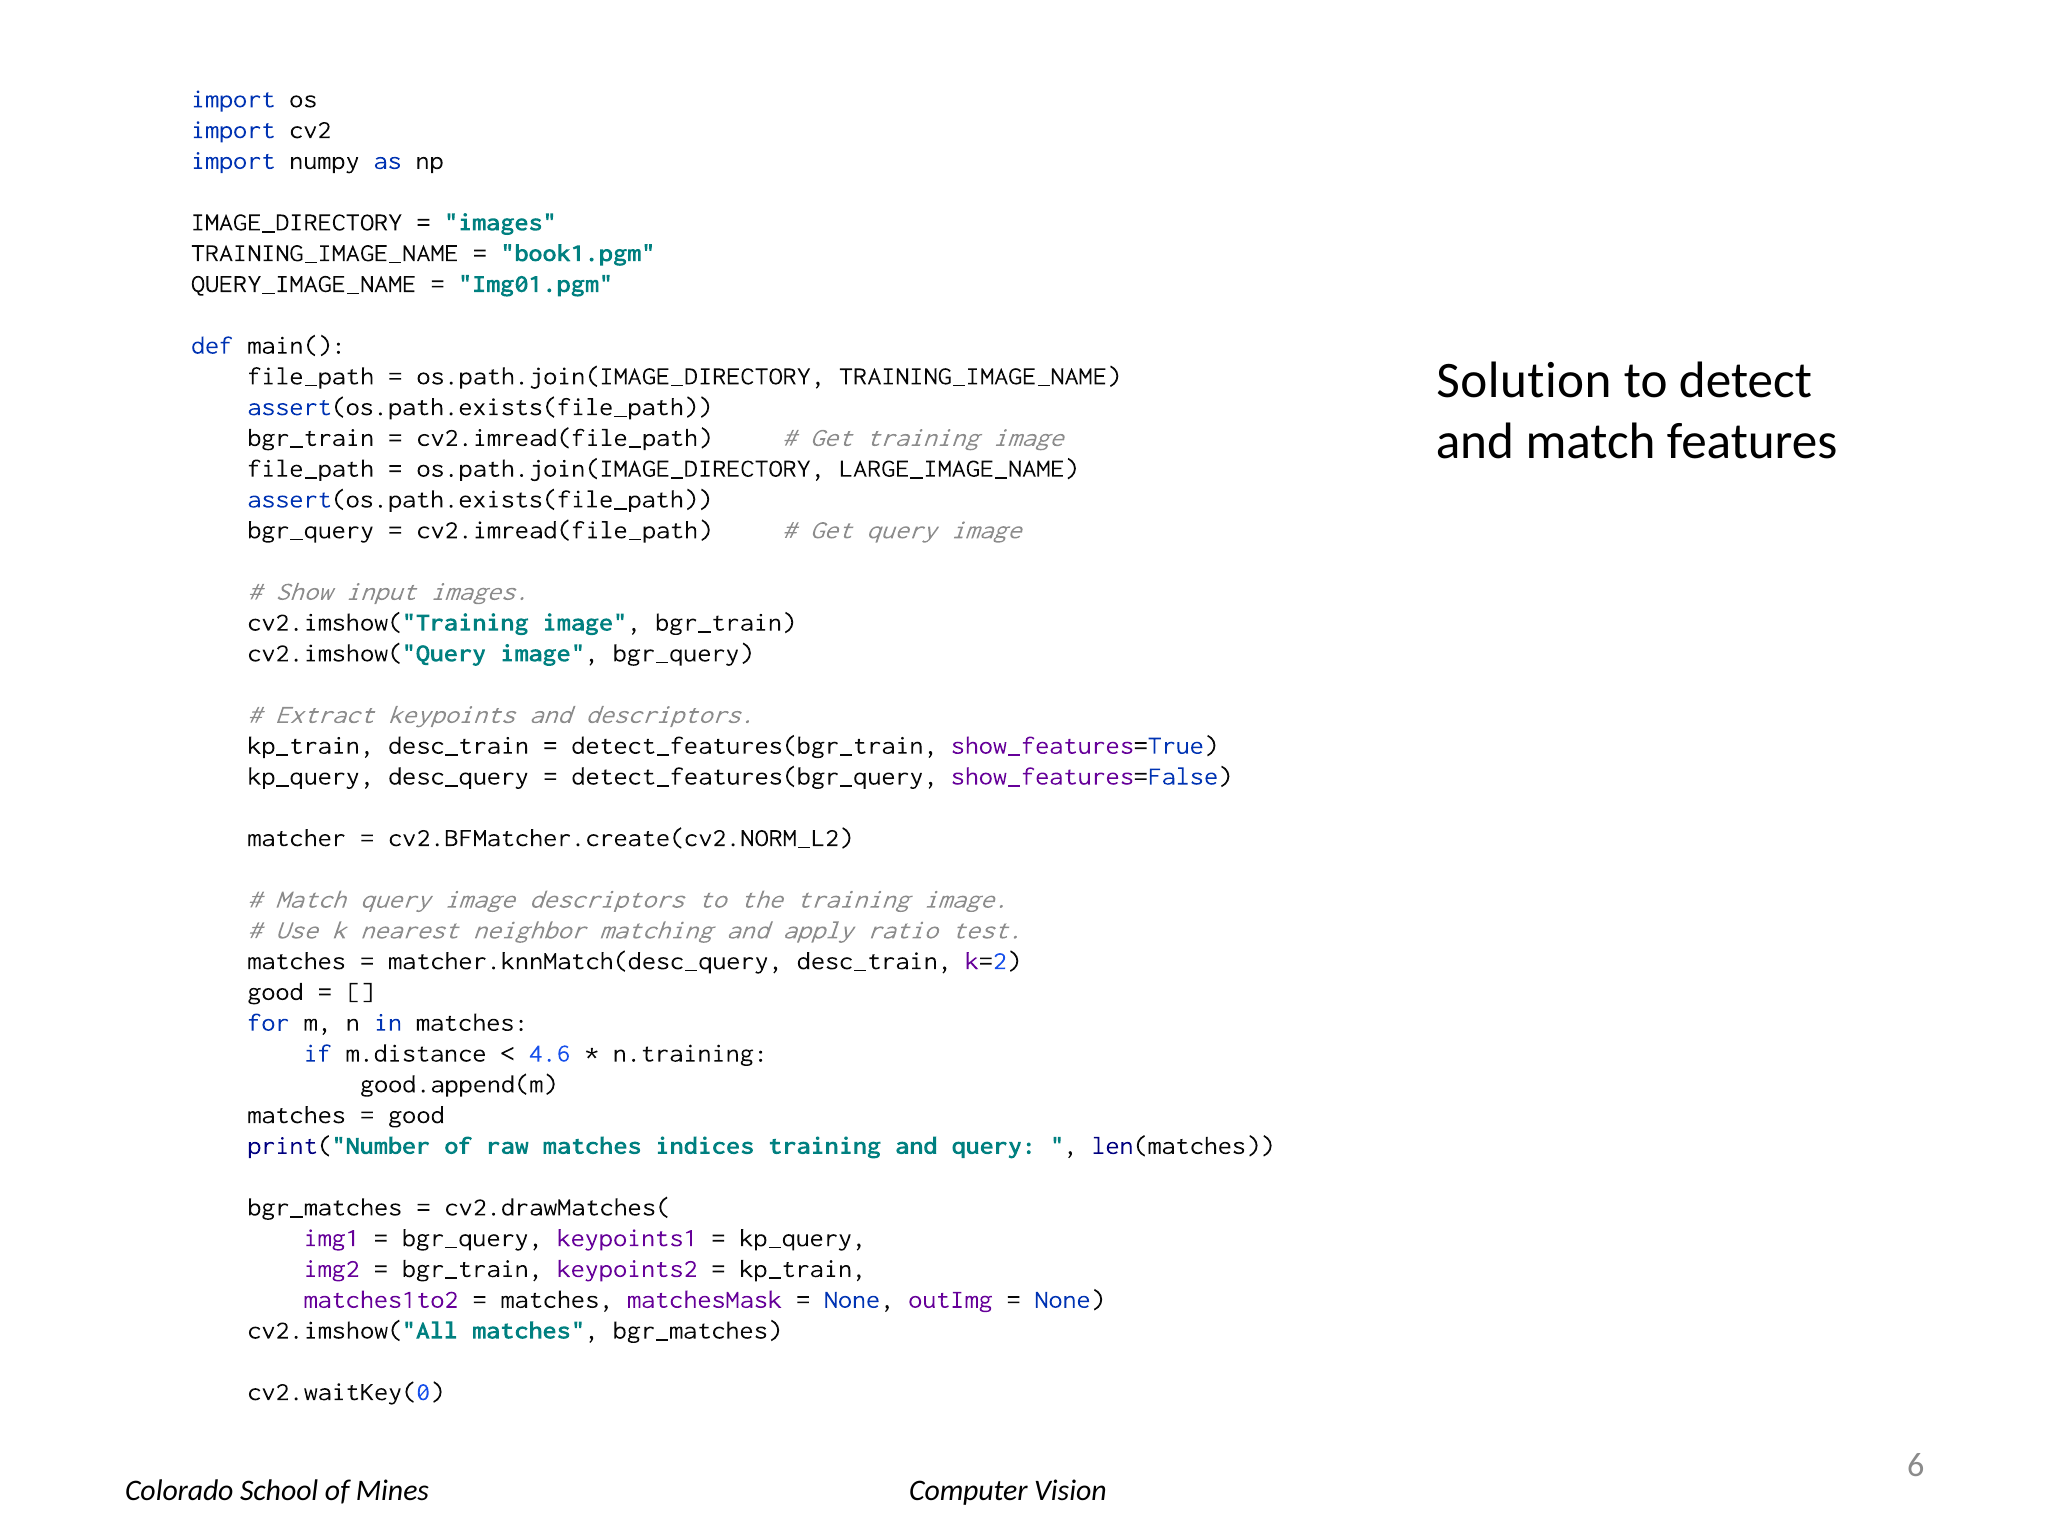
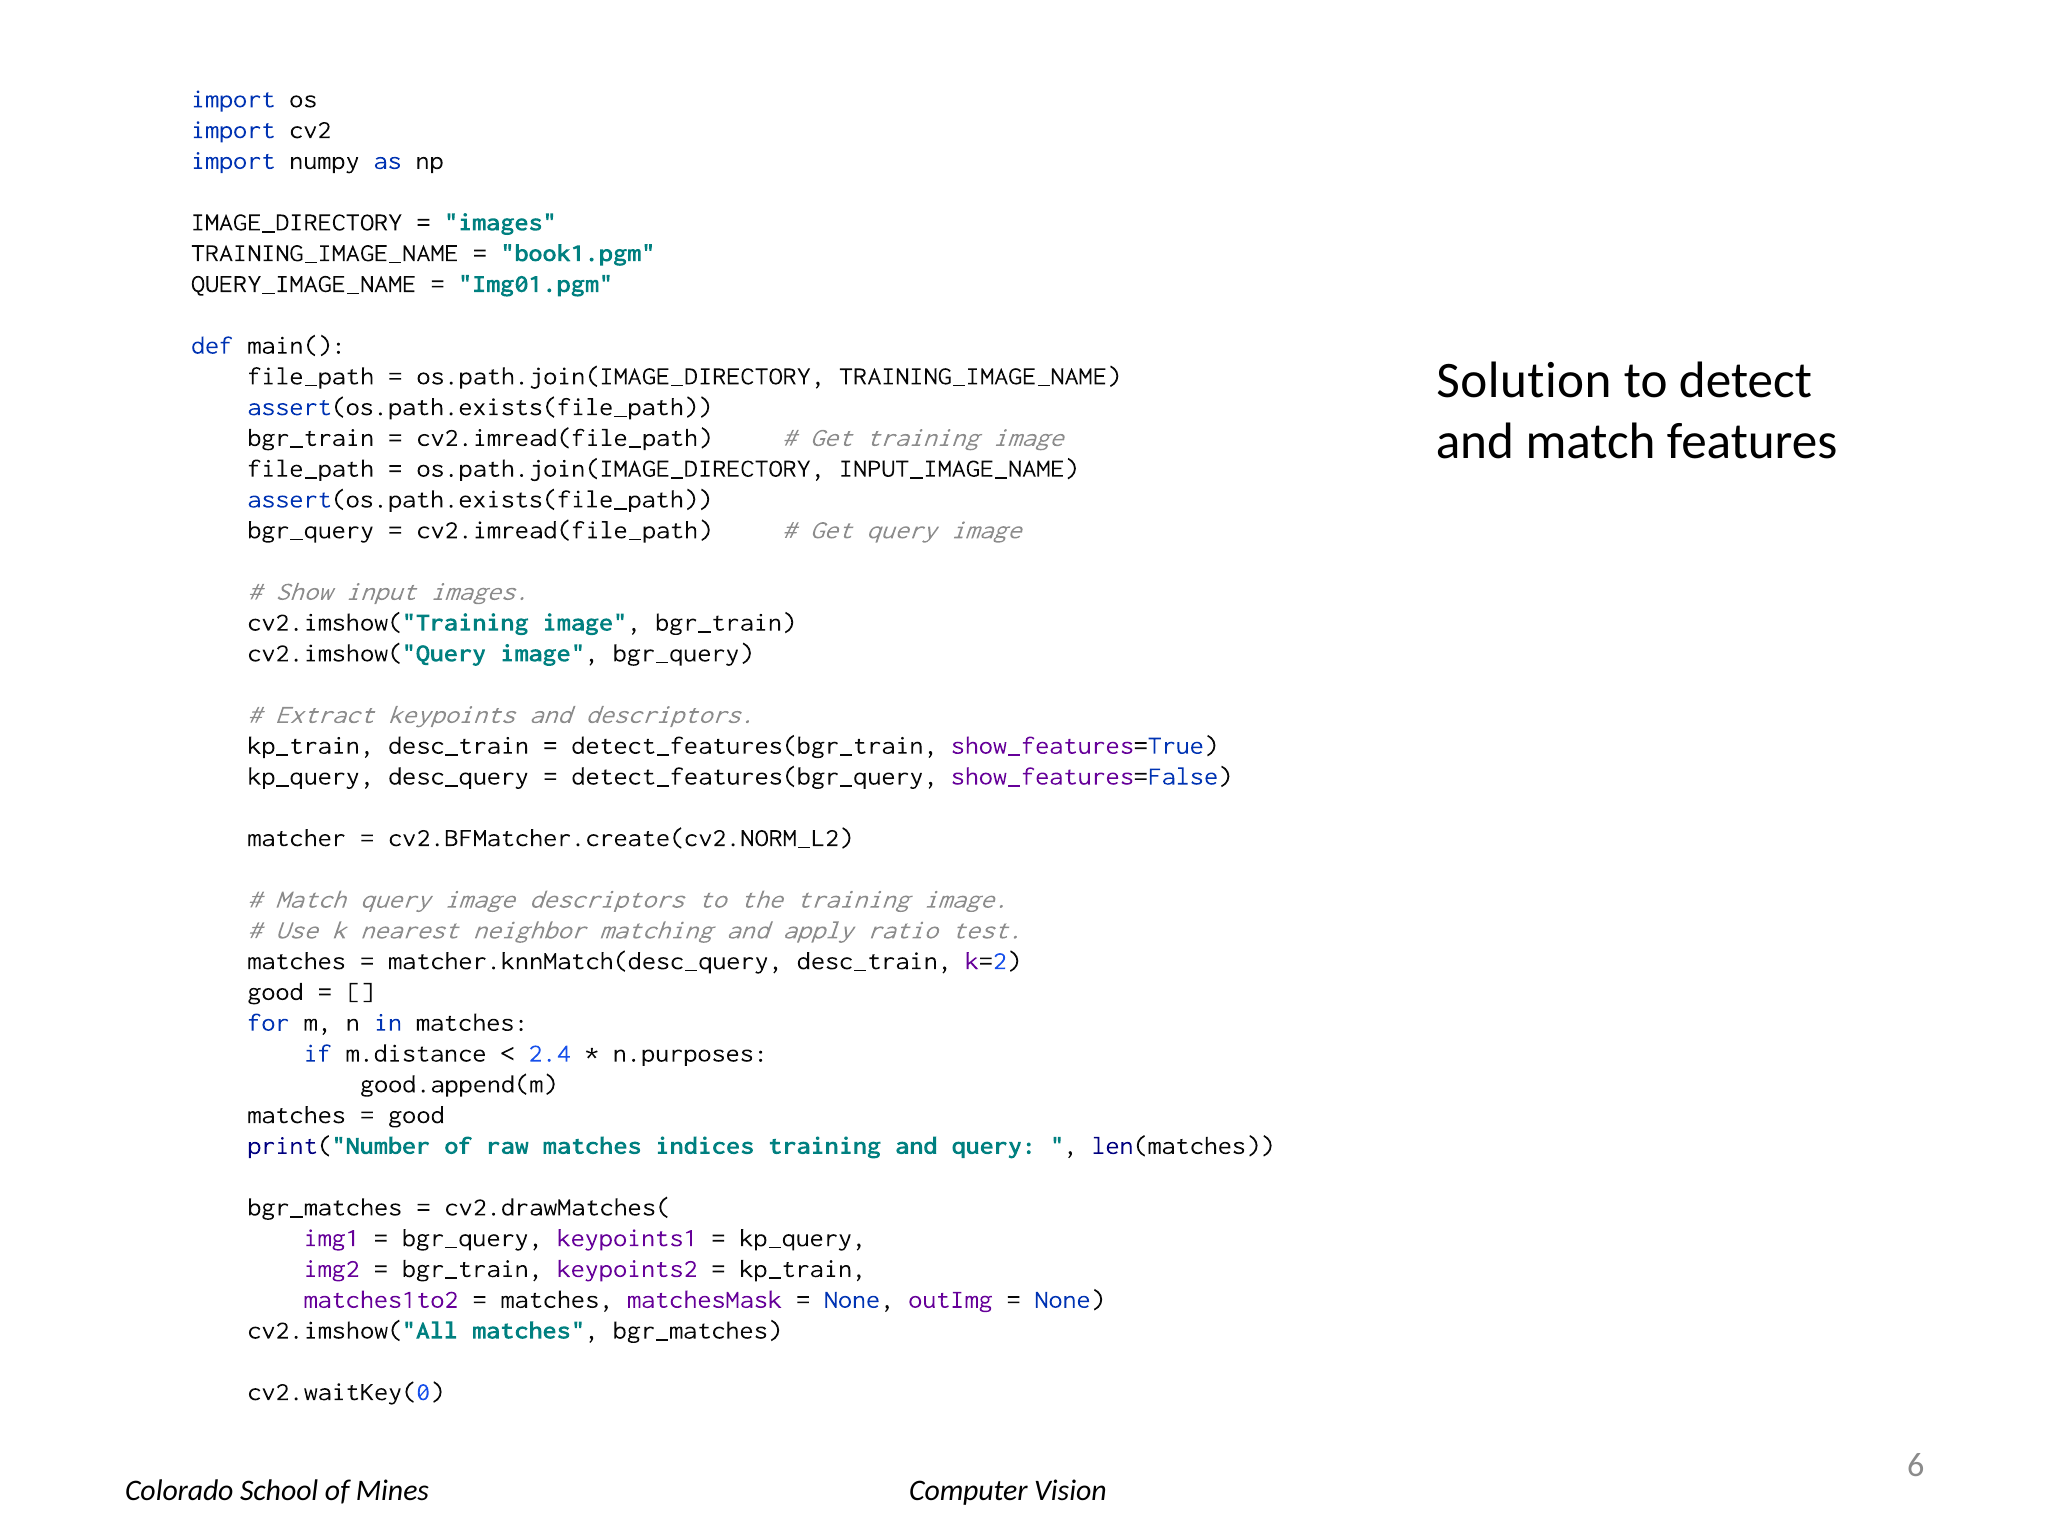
LARGE_IMAGE_NAME: LARGE_IMAGE_NAME -> INPUT_IMAGE_NAME
4.6: 4.6 -> 2.4
n.training: n.training -> n.purposes
